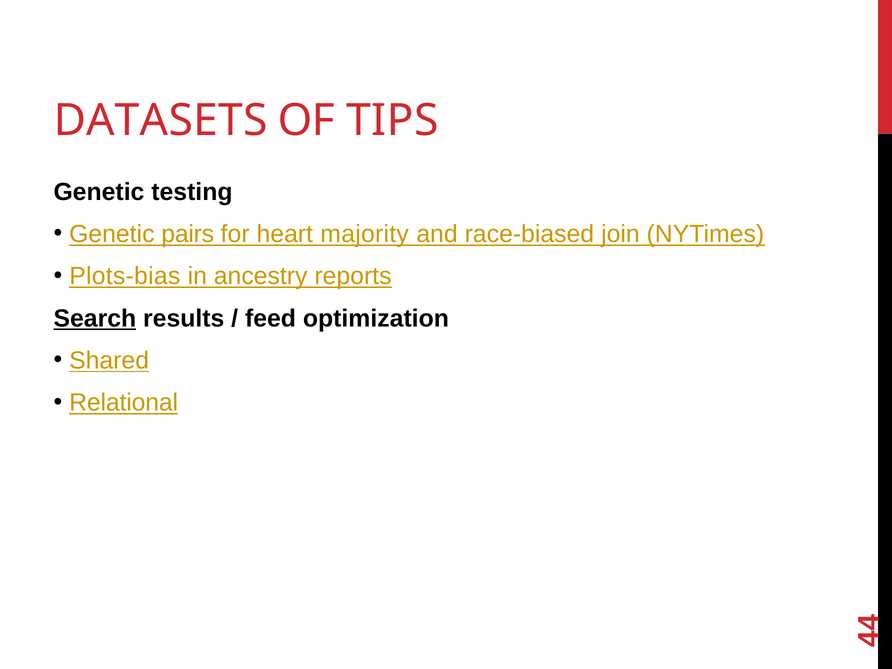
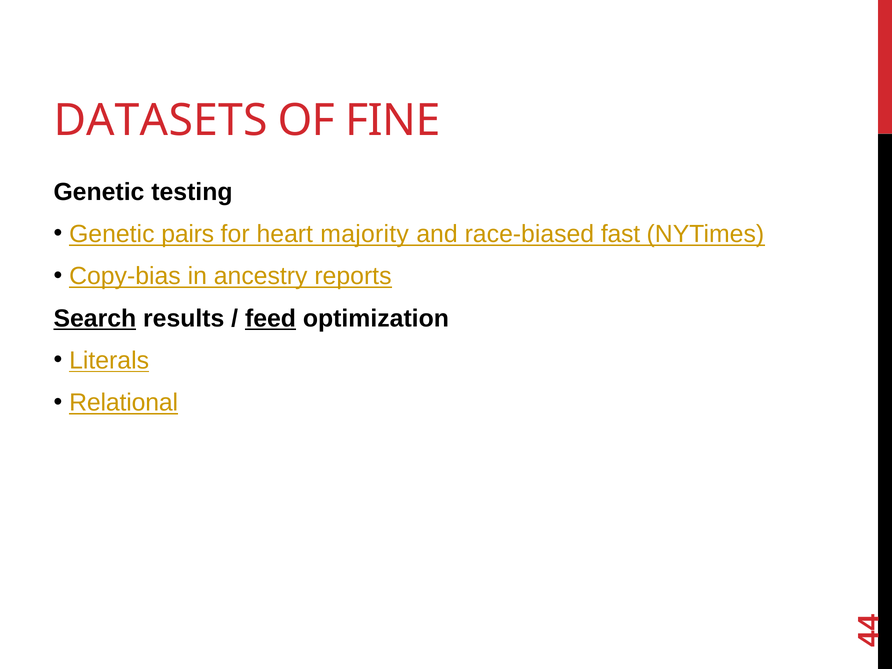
TIPS: TIPS -> FINE
join: join -> fast
Plots-bias: Plots-bias -> Copy-bias
feed underline: none -> present
Shared: Shared -> Literals
